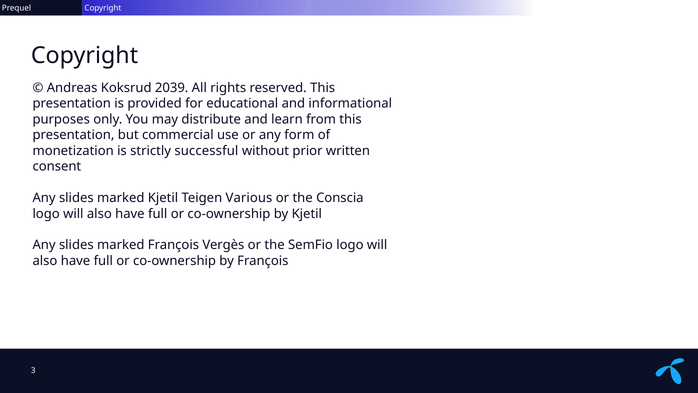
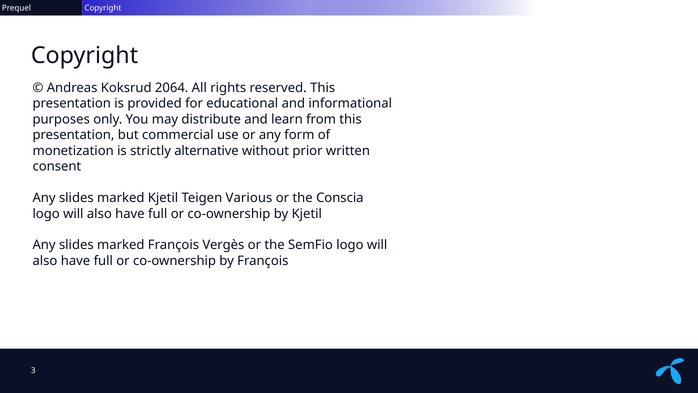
2039: 2039 -> 2064
successful: successful -> alternative
